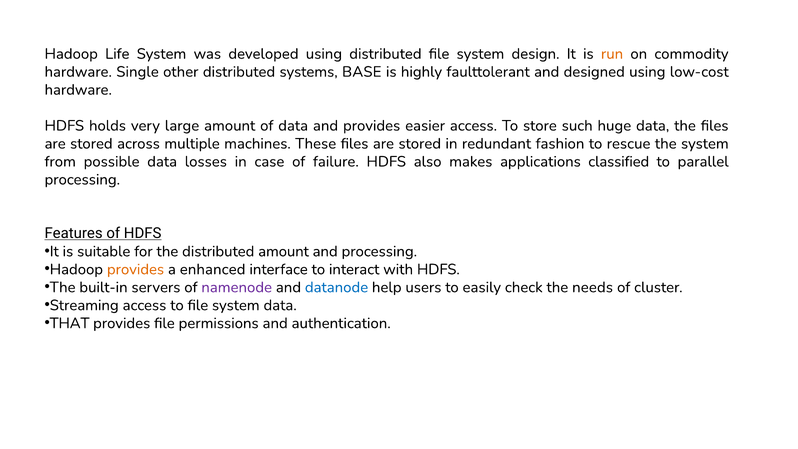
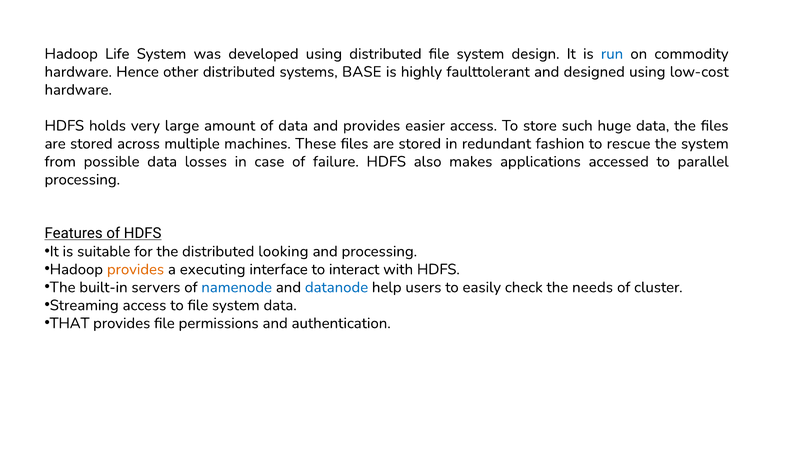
run colour: orange -> blue
Single: Single -> Hence
classified: classified -> accessed
distributed amount: amount -> looking
enhanced: enhanced -> executing
namenode colour: purple -> blue
